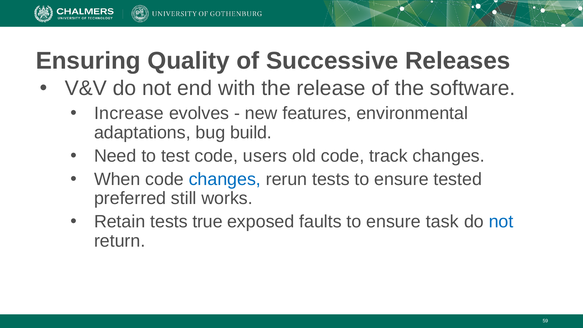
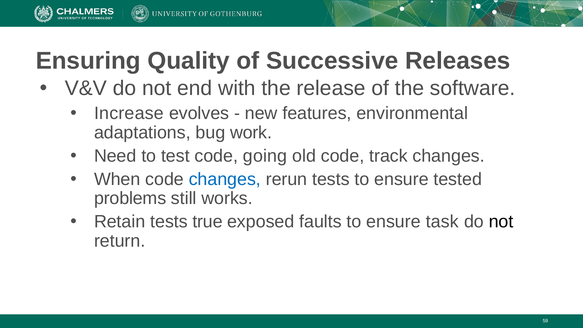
build: build -> work
users: users -> going
preferred: preferred -> problems
not at (501, 222) colour: blue -> black
